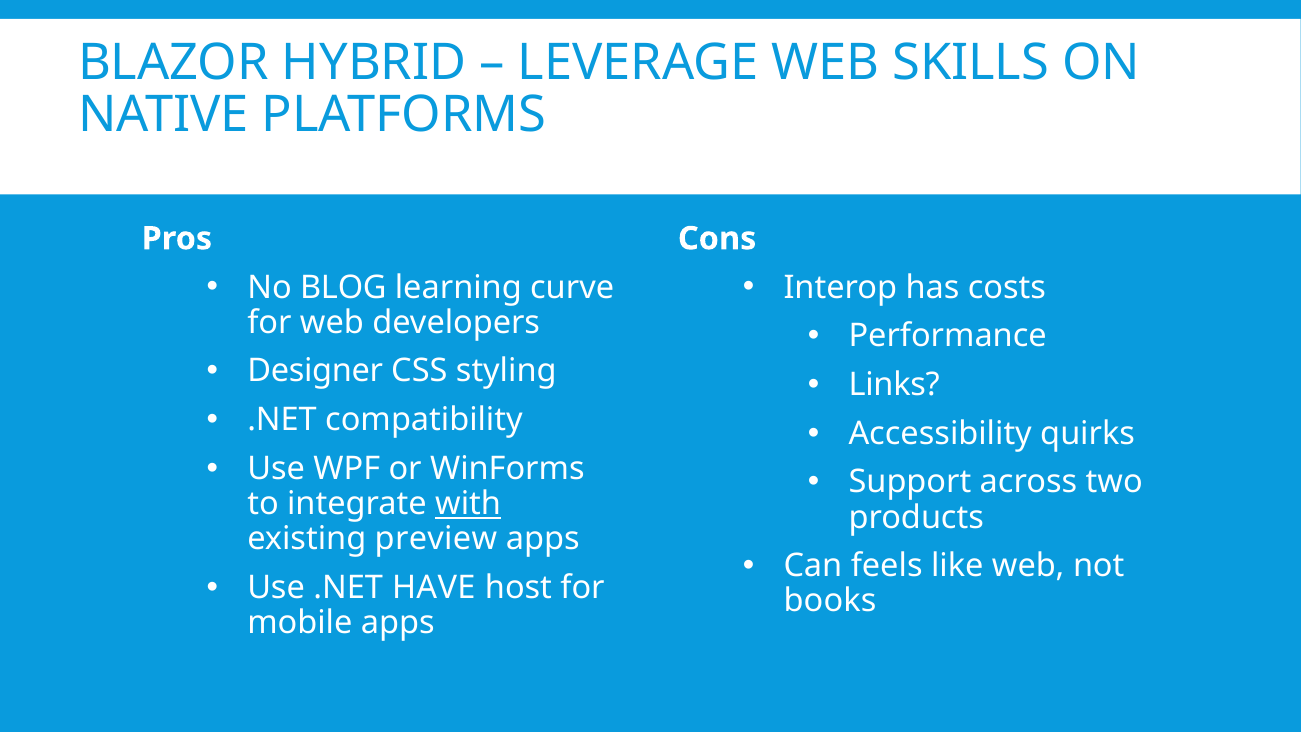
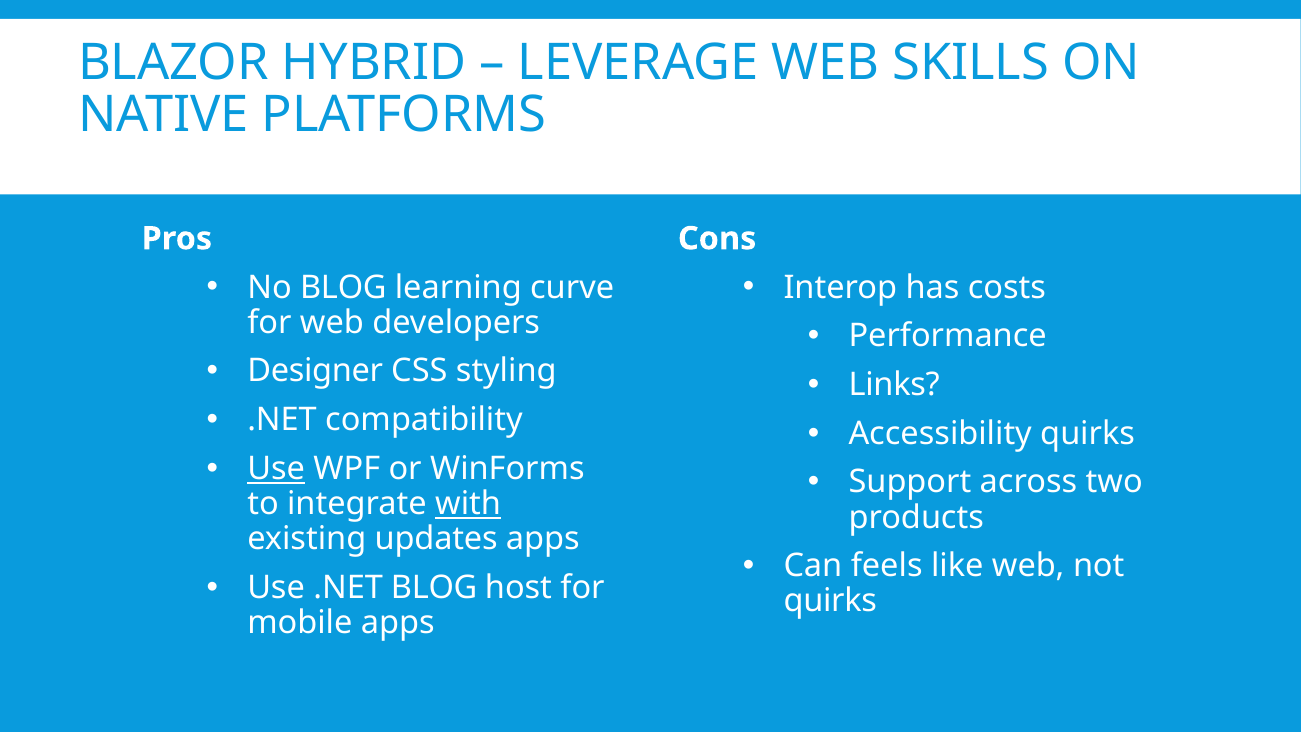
Use at (276, 469) underline: none -> present
preview: preview -> updates
.NET HAVE: HAVE -> BLOG
books at (830, 601): books -> quirks
